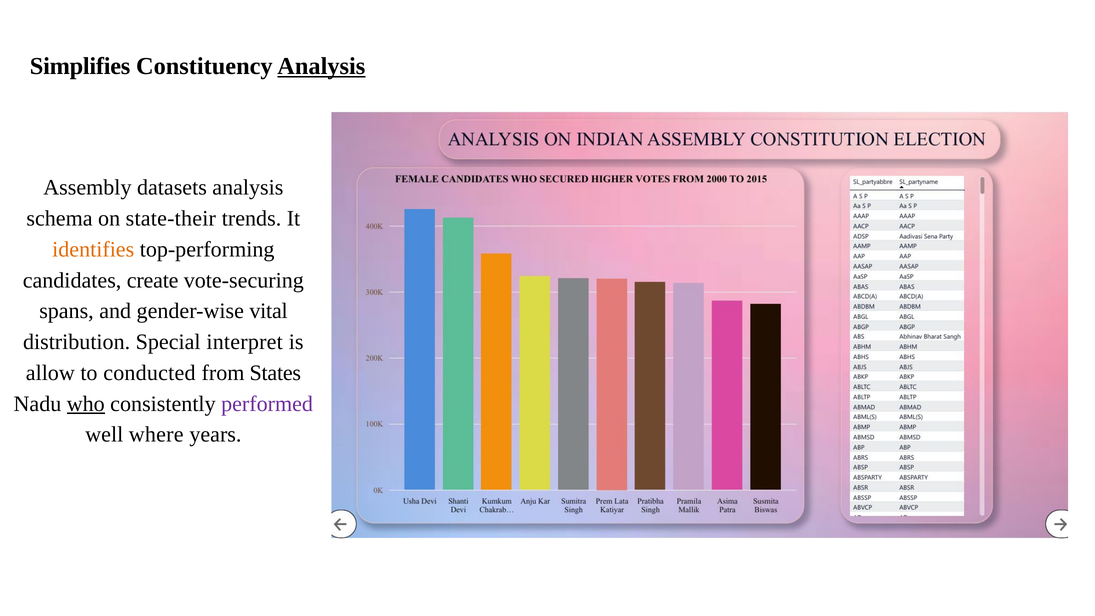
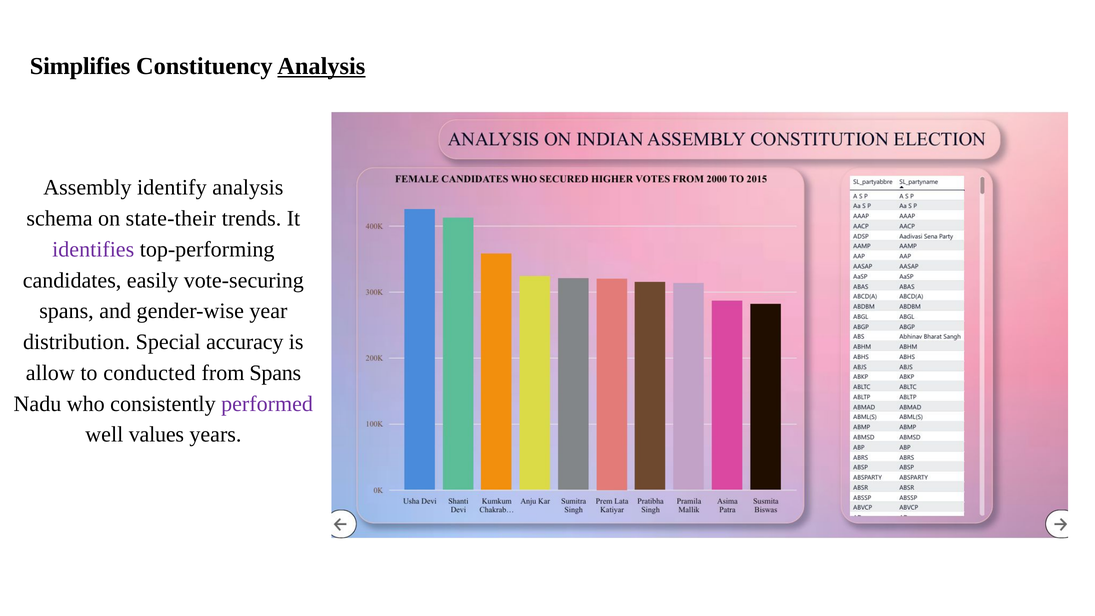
datasets: datasets -> identify
identifies colour: orange -> purple
create: create -> easily
vital: vital -> year
interpret: interpret -> accuracy
from States: States -> Spans
who underline: present -> none
where: where -> values
